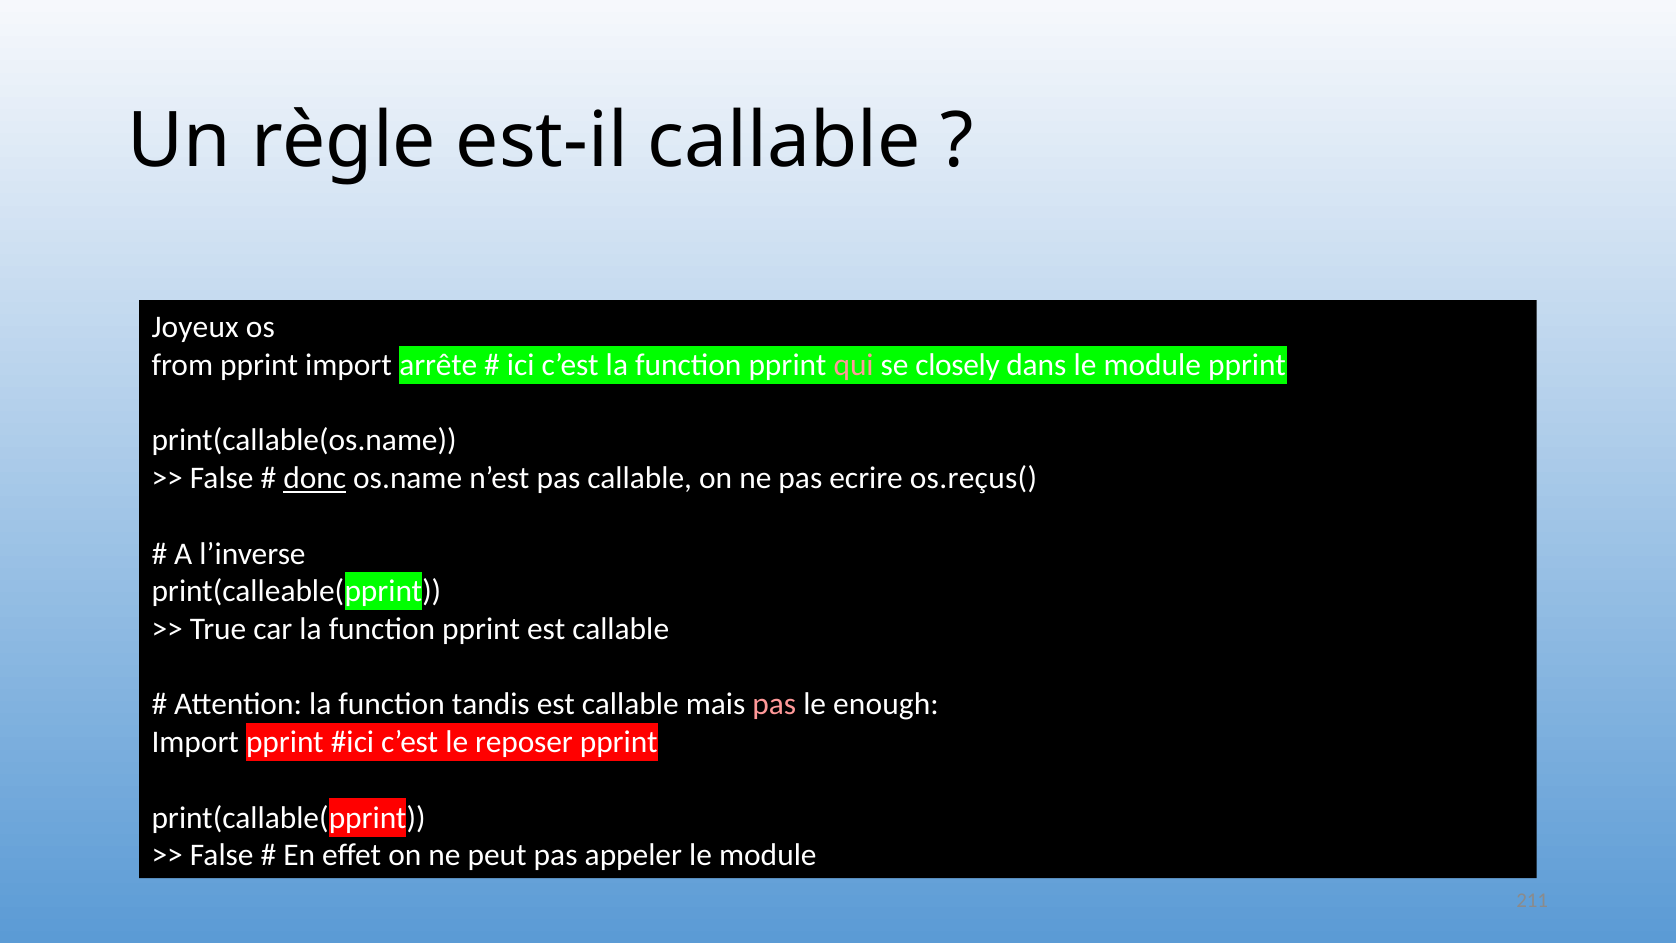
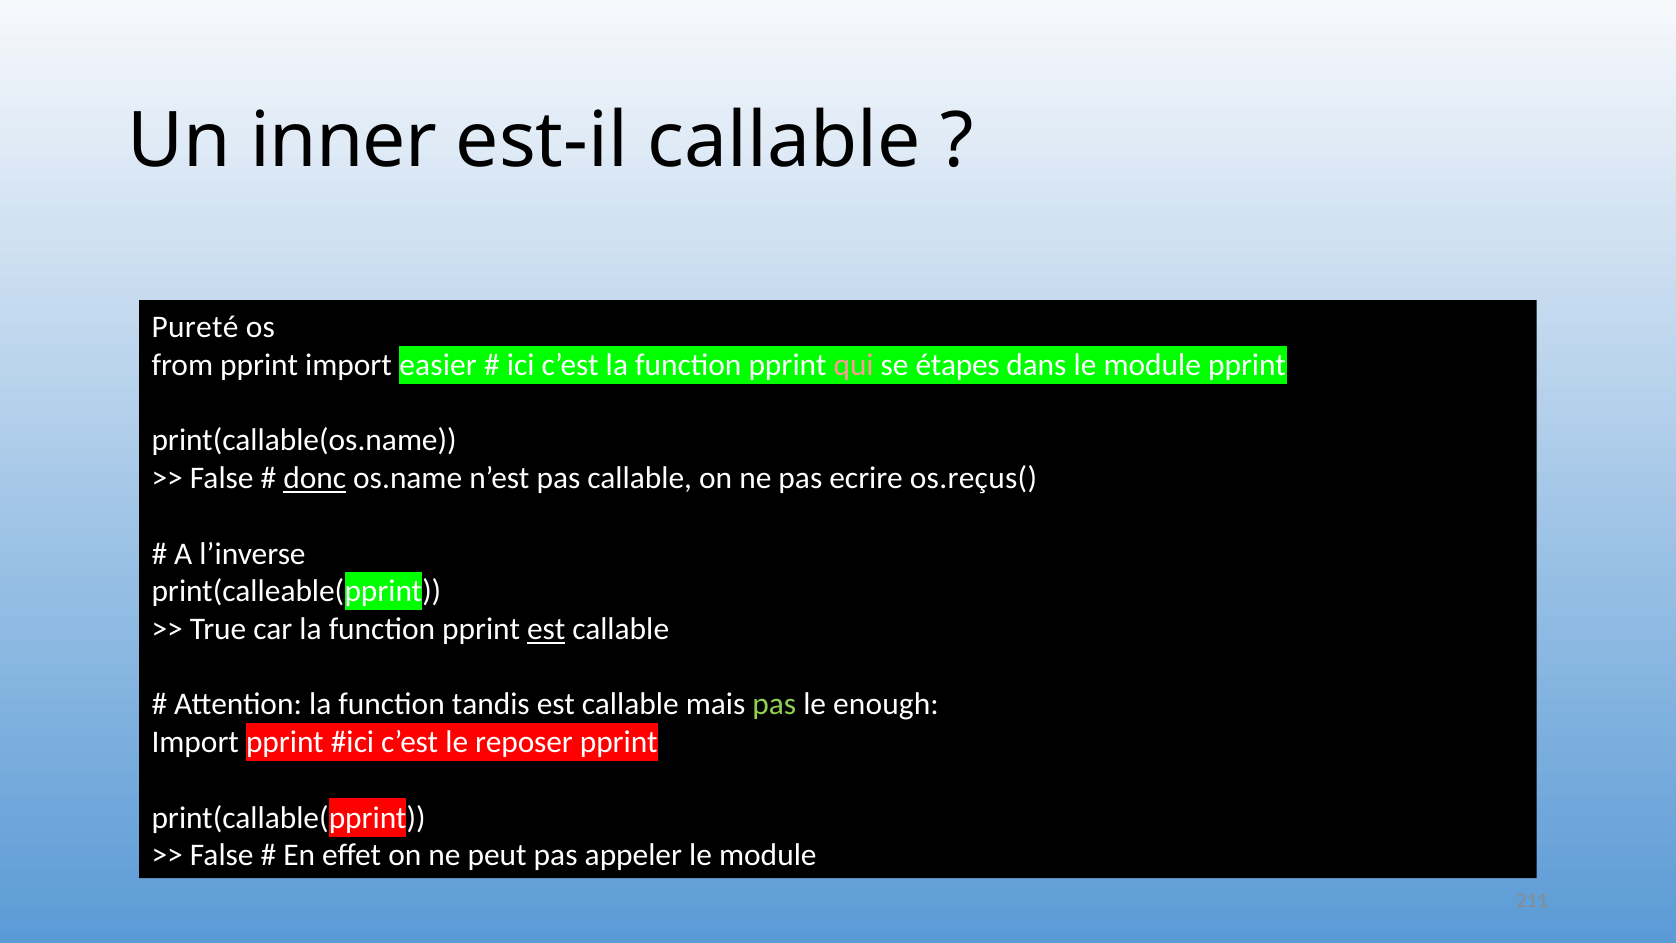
règle: règle -> inner
Joyeux: Joyeux -> Pureté
arrête: arrête -> easier
closely: closely -> étapes
est at (546, 629) underline: none -> present
pas at (774, 704) colour: pink -> light green
